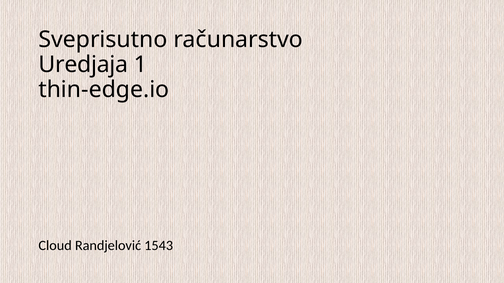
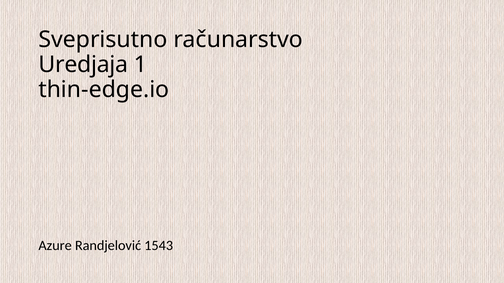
Cloud: Cloud -> Azure
